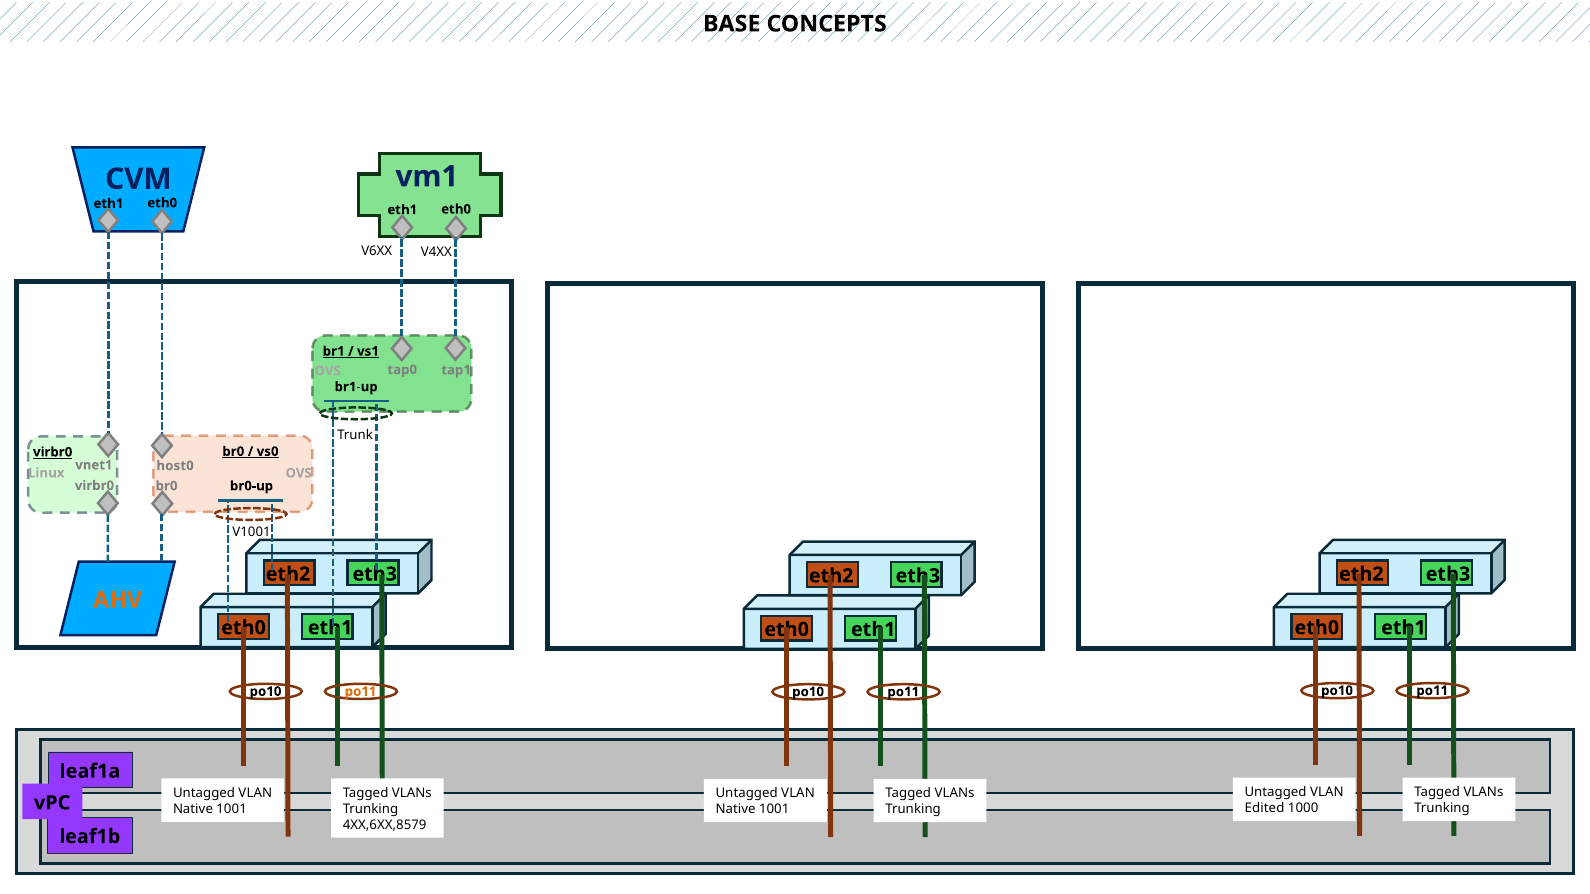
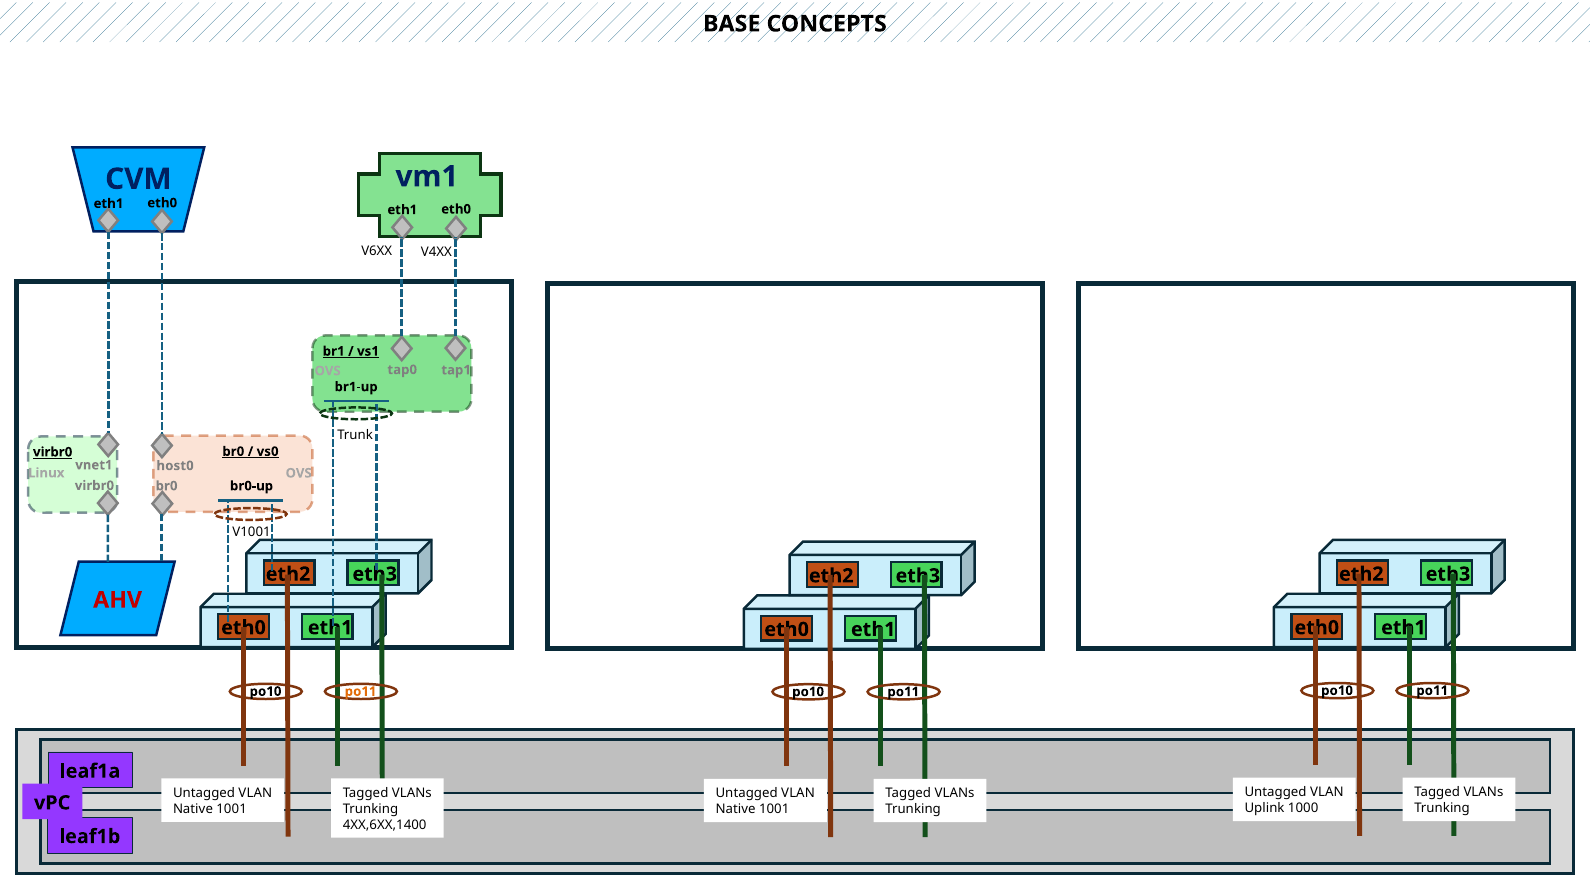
AHV colour: orange -> red
Edited: Edited -> Uplink
4XX,6XX,8579: 4XX,6XX,8579 -> 4XX,6XX,1400
